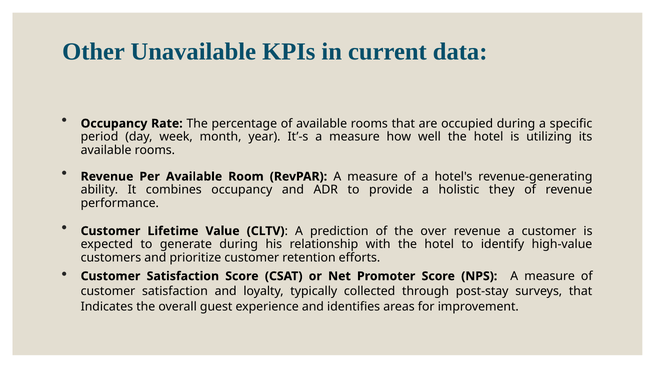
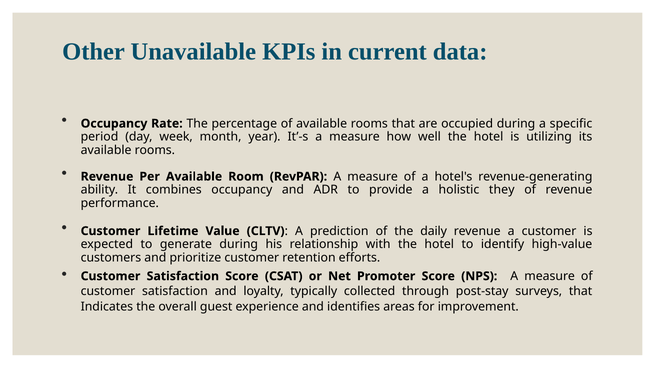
over: over -> daily
